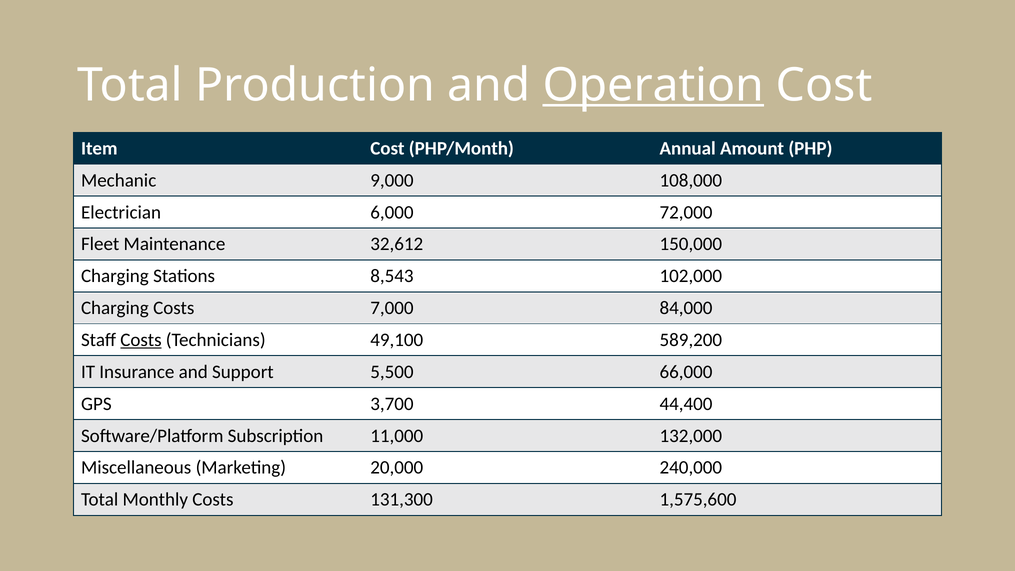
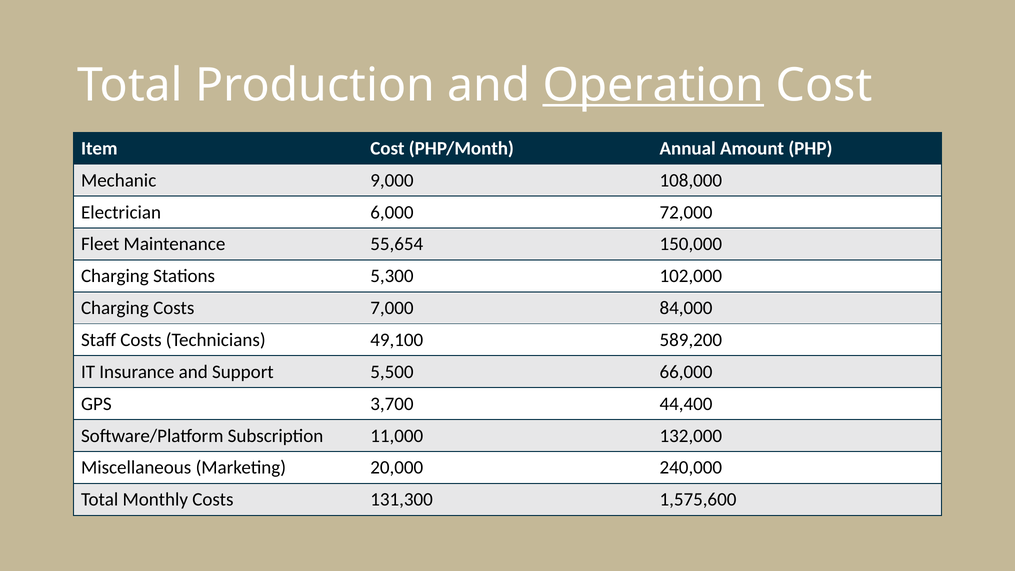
32,612: 32,612 -> 55,654
8,543: 8,543 -> 5,300
Costs at (141, 340) underline: present -> none
